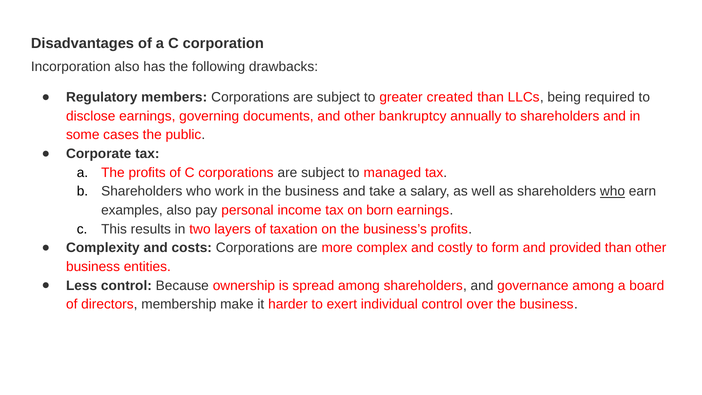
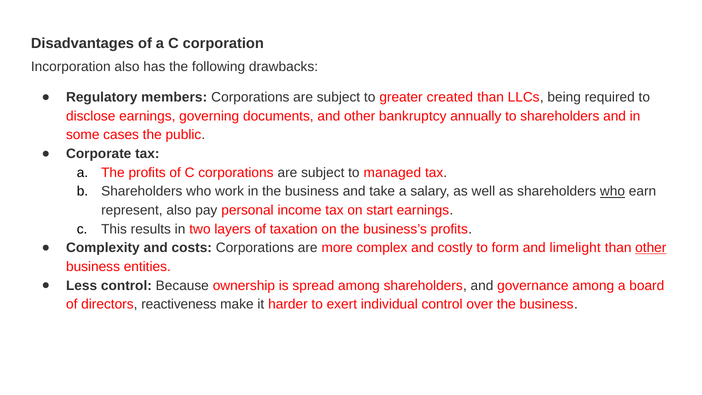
examples: examples -> represent
born: born -> start
provided: provided -> limelight
other at (651, 248) underline: none -> present
membership: membership -> reactiveness
